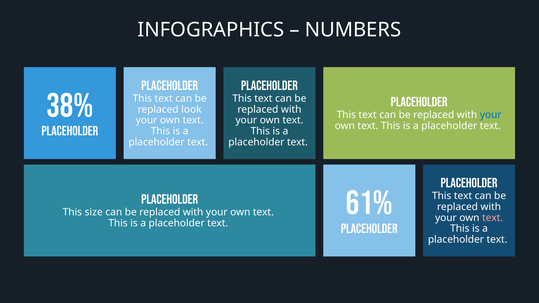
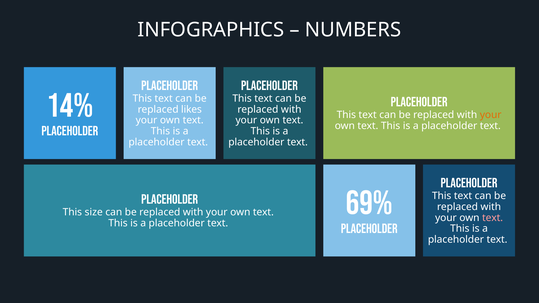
38%: 38% -> 14%
look: look -> likes
your at (491, 115) colour: blue -> orange
61%: 61% -> 69%
